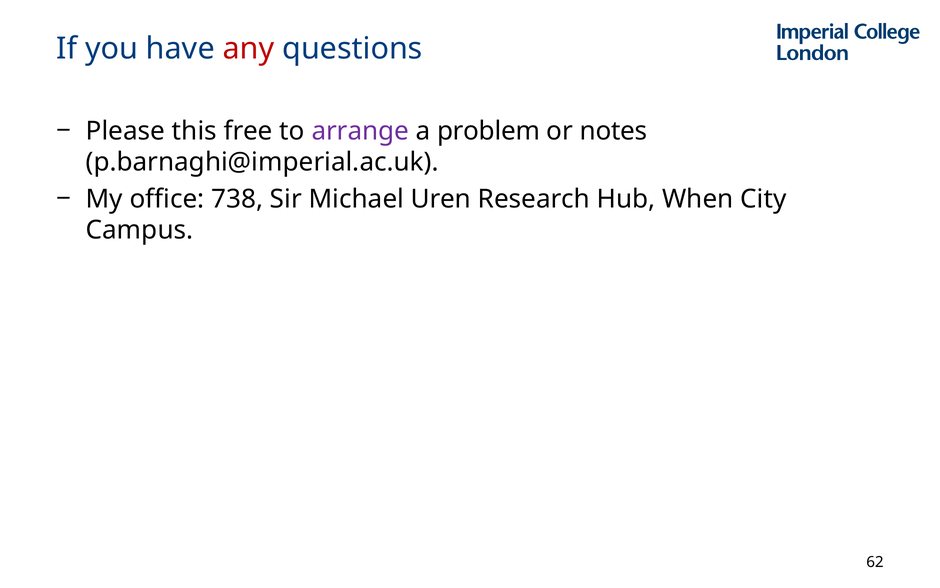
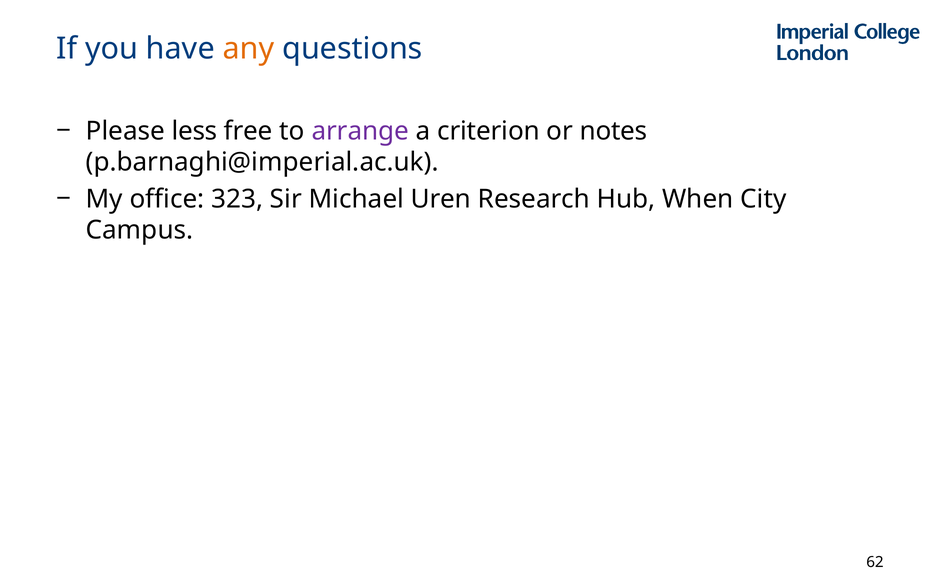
any colour: red -> orange
this: this -> less
problem: problem -> criterion
738: 738 -> 323
